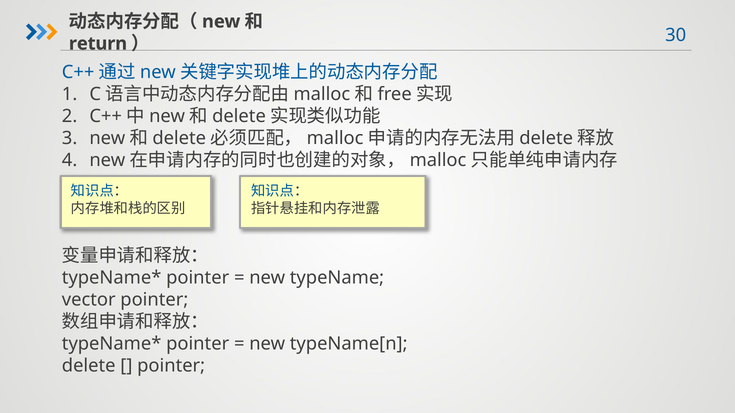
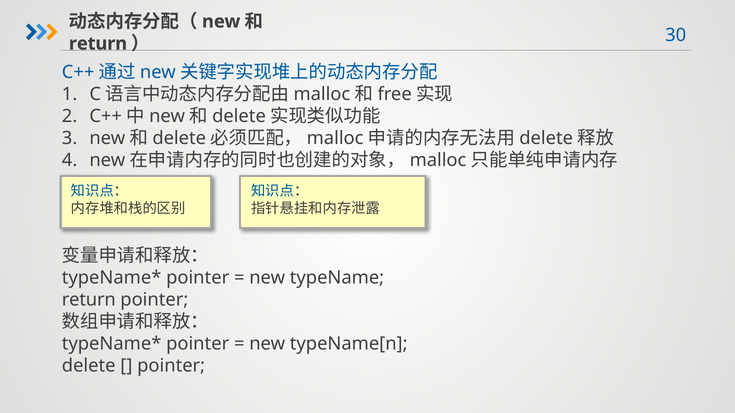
vector at (89, 300): vector -> return
